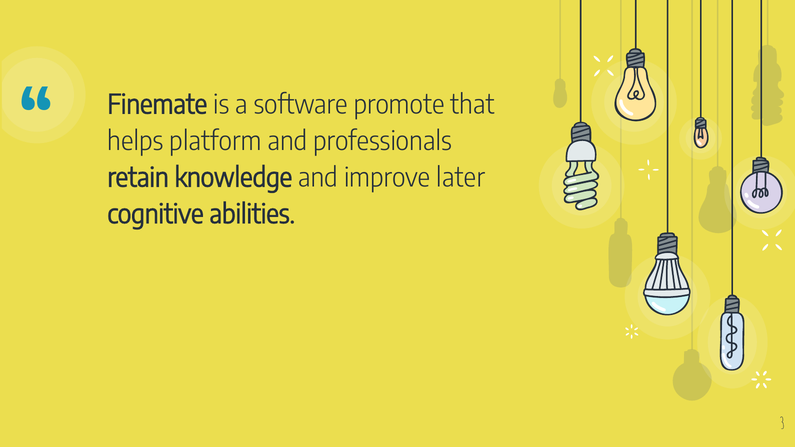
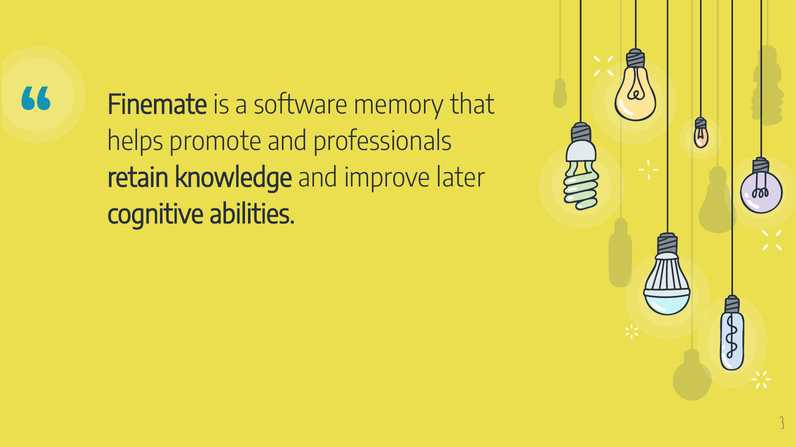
promote: promote -> memory
platform: platform -> promote
